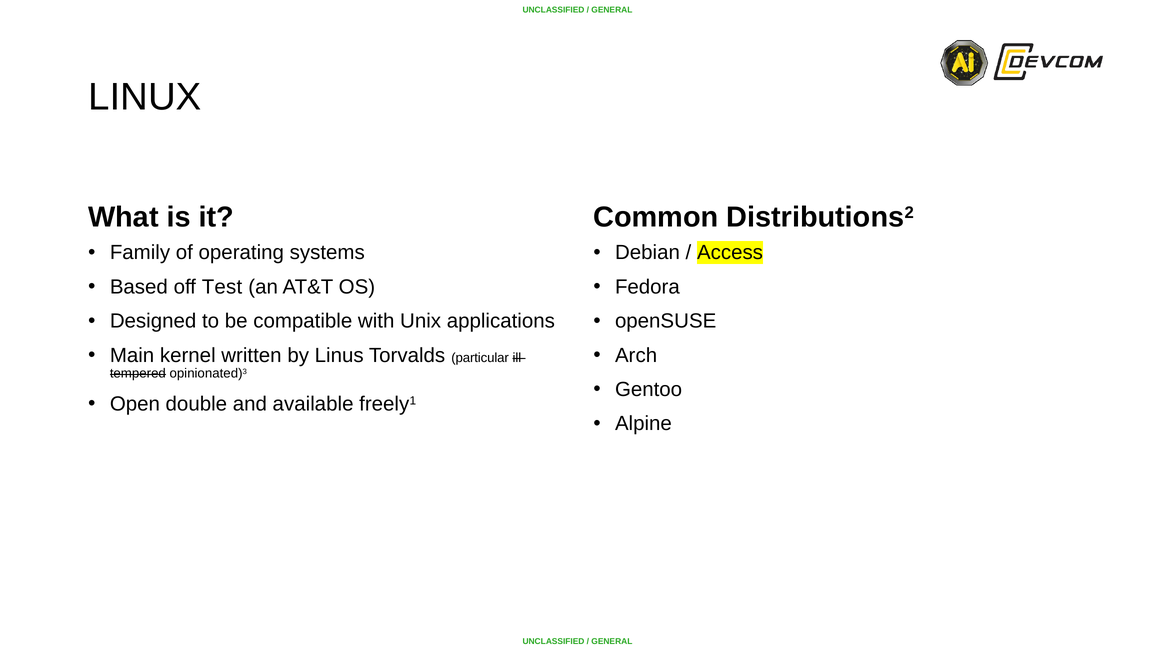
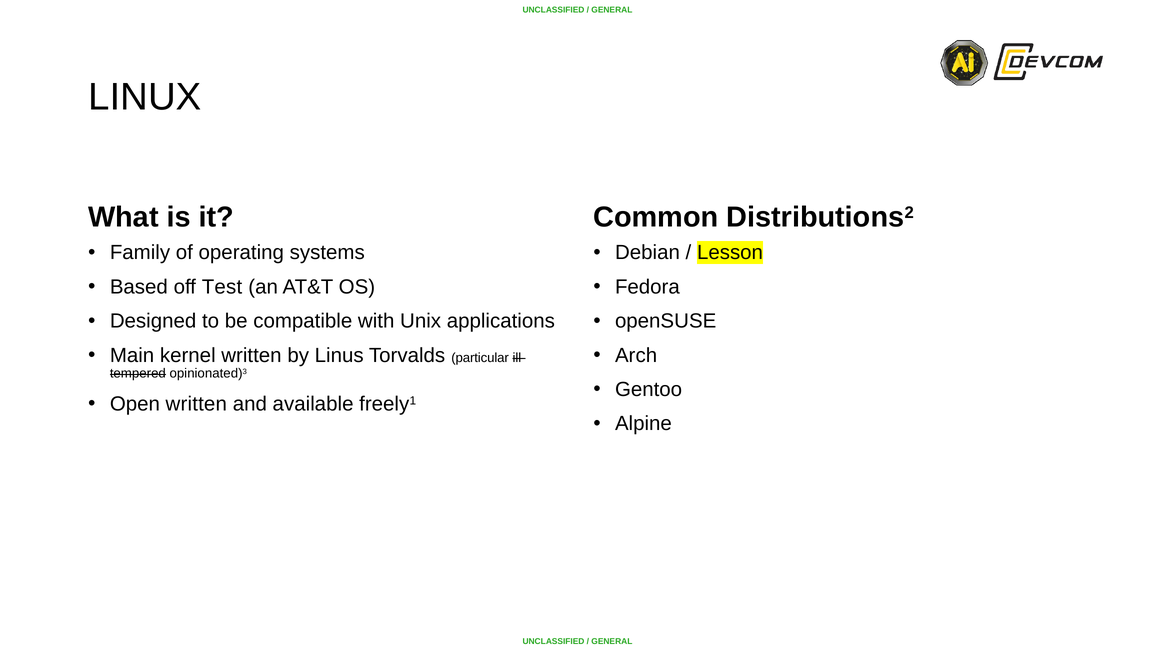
Access: Access -> Lesson
Open double: double -> written
